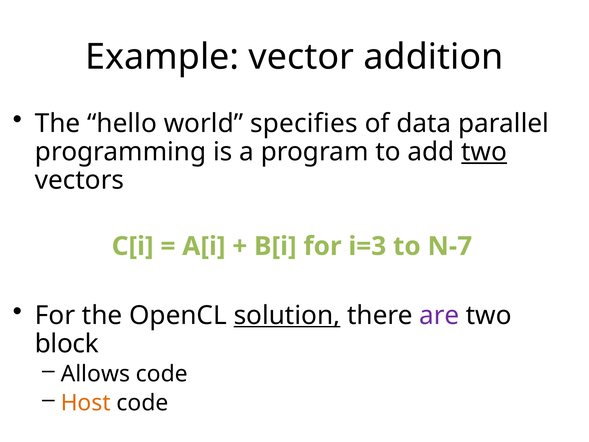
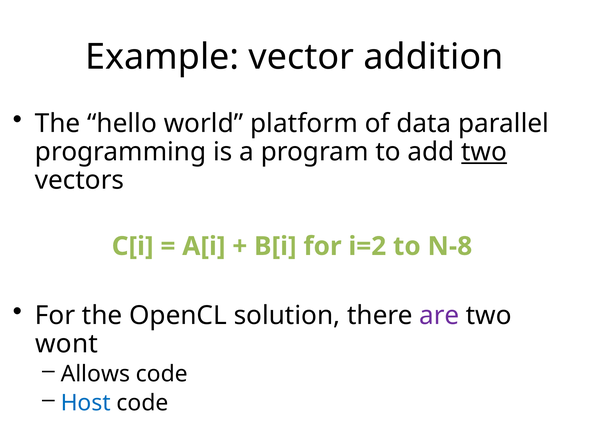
specifies: specifies -> platform
i=3: i=3 -> i=2
N-7: N-7 -> N-8
solution underline: present -> none
block: block -> wont
Host colour: orange -> blue
